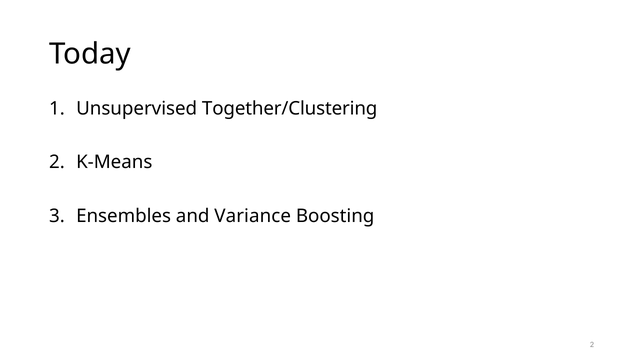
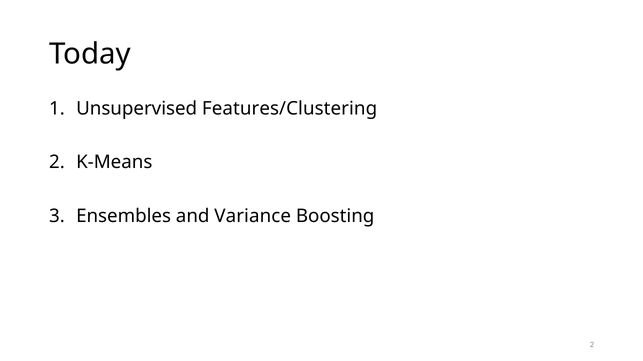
Together/Clustering: Together/Clustering -> Features/Clustering
